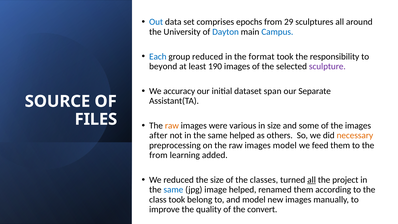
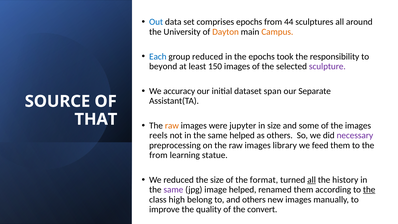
29: 29 -> 44
Dayton colour: blue -> orange
Campus colour: blue -> orange
the format: format -> epochs
190: 190 -> 150
FILES: FILES -> THAT
various: various -> jupyter
after: after -> reels
necessary colour: orange -> purple
images model: model -> library
added: added -> statue
classes: classes -> format
project: project -> history
same at (173, 190) colour: blue -> purple
the at (369, 190) underline: none -> present
class took: took -> high
and model: model -> others
